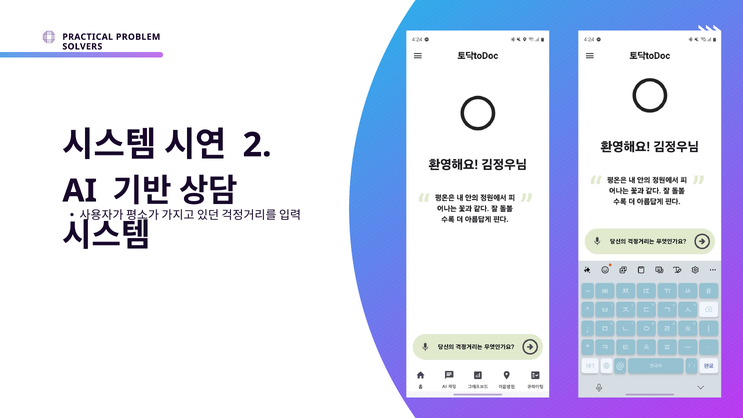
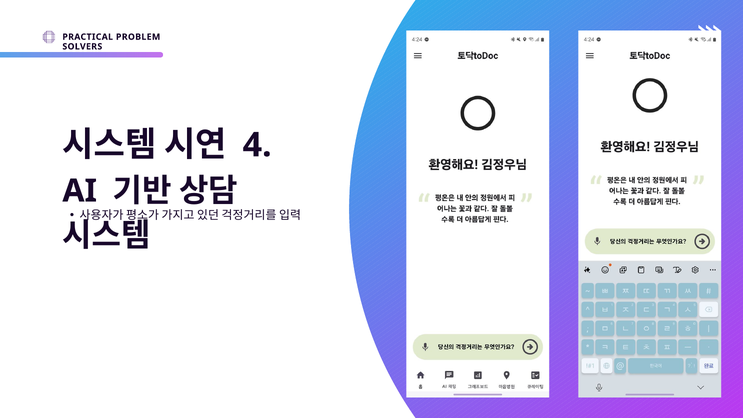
2: 2 -> 4
